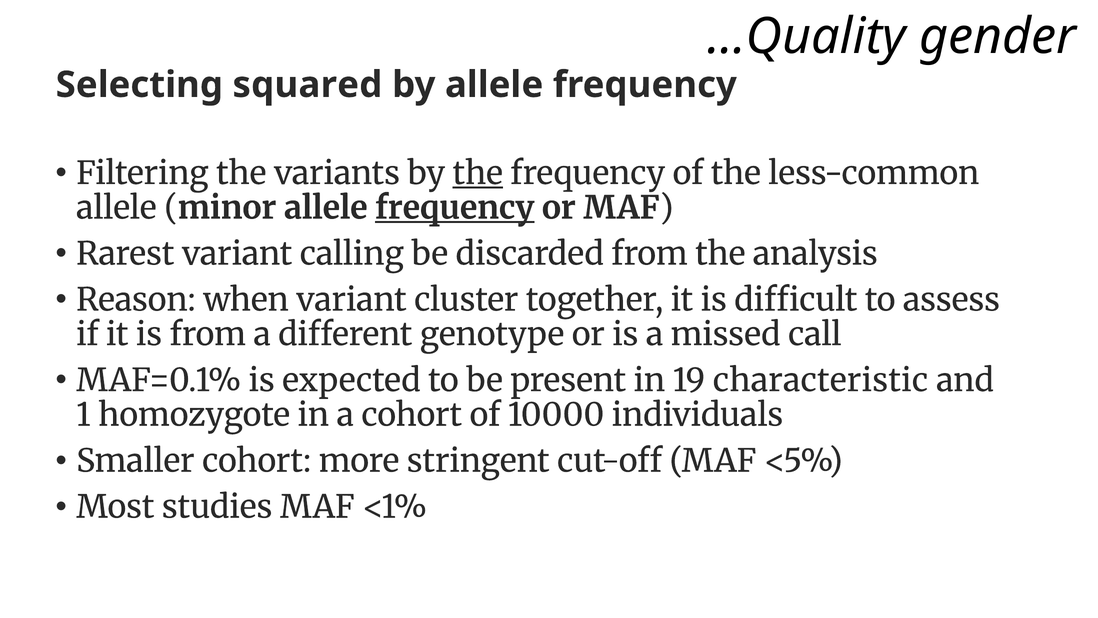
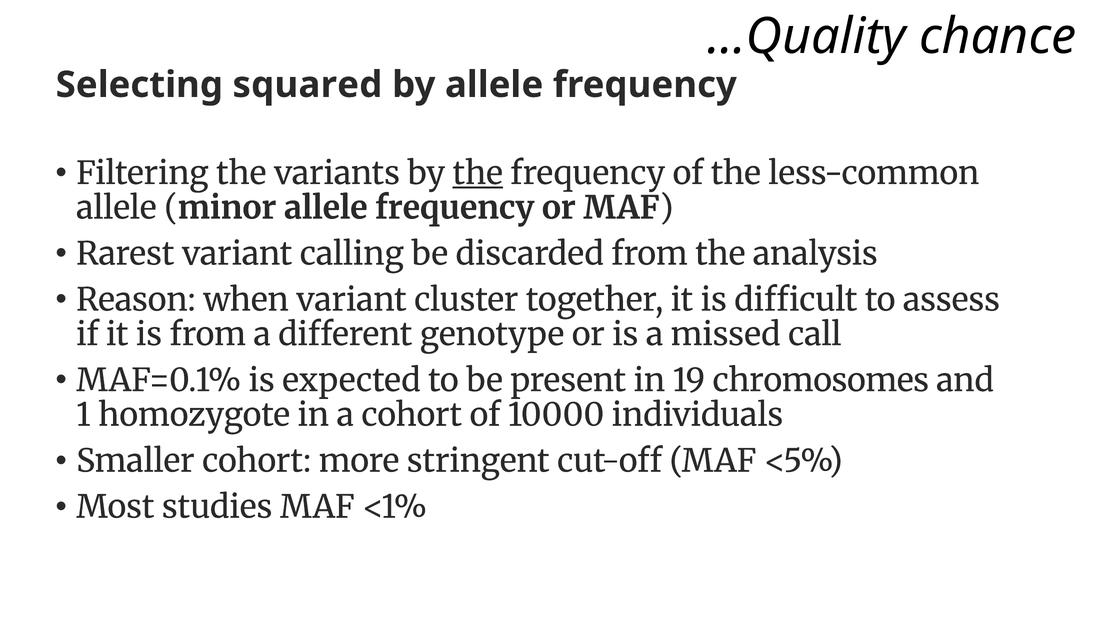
gender: gender -> chance
frequency at (455, 208) underline: present -> none
characteristic: characteristic -> chromosomes
